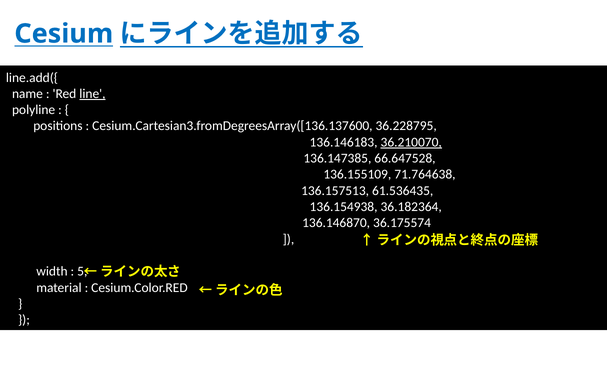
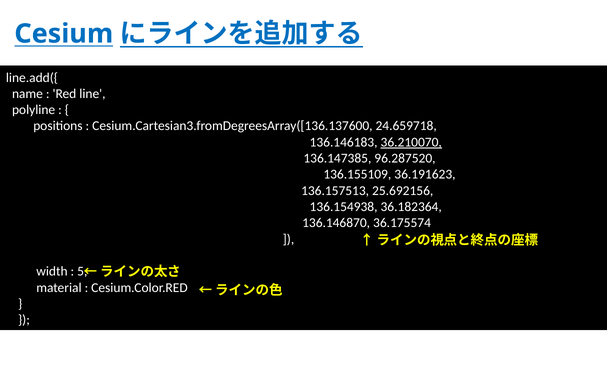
line underline: present -> none
36.228795: 36.228795 -> 24.659718
66.647528: 66.647528 -> 96.287520
71.764638: 71.764638 -> 36.191623
61.536435: 61.536435 -> 25.692156
